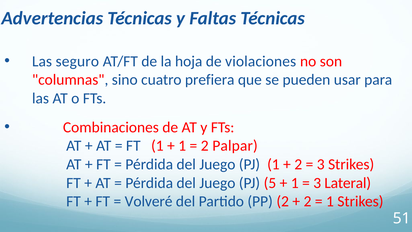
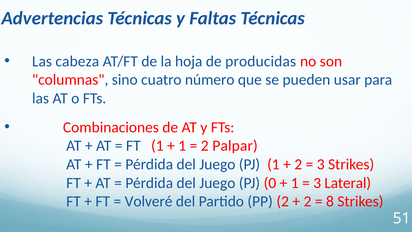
seguro: seguro -> cabeza
violaciones: violaciones -> producidas
prefiera: prefiera -> número
5: 5 -> 0
1 at (330, 201): 1 -> 8
